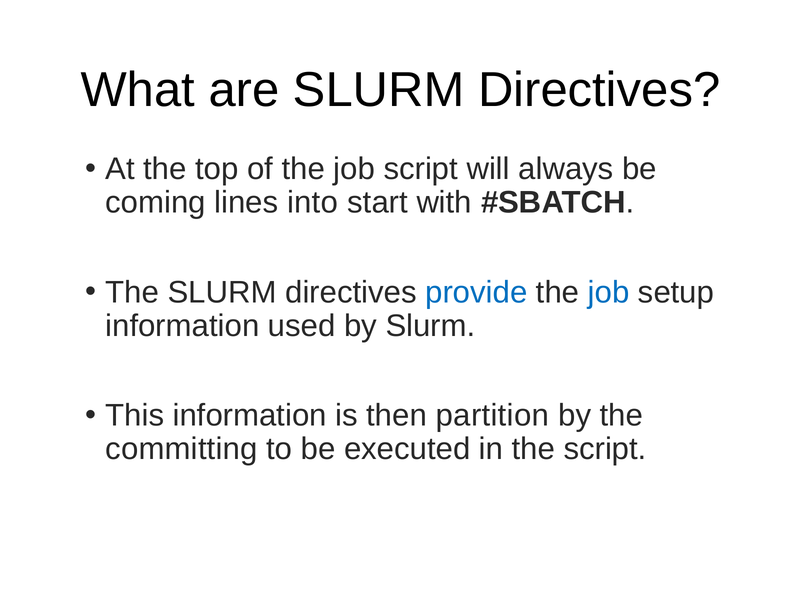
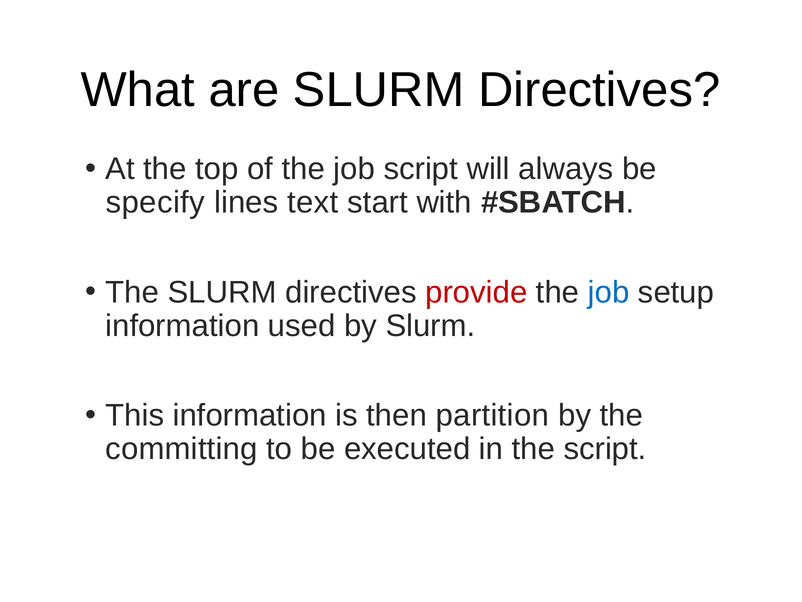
coming: coming -> specify
into: into -> text
provide colour: blue -> red
